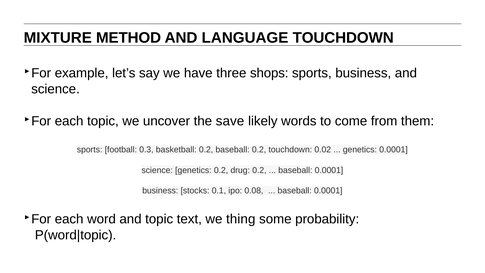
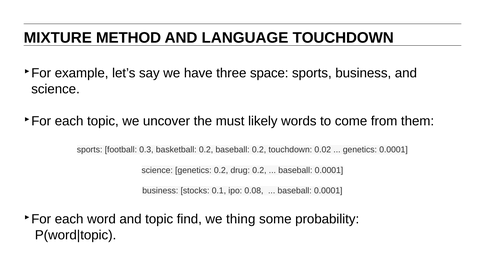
shops: shops -> space
save: save -> must
text: text -> find
